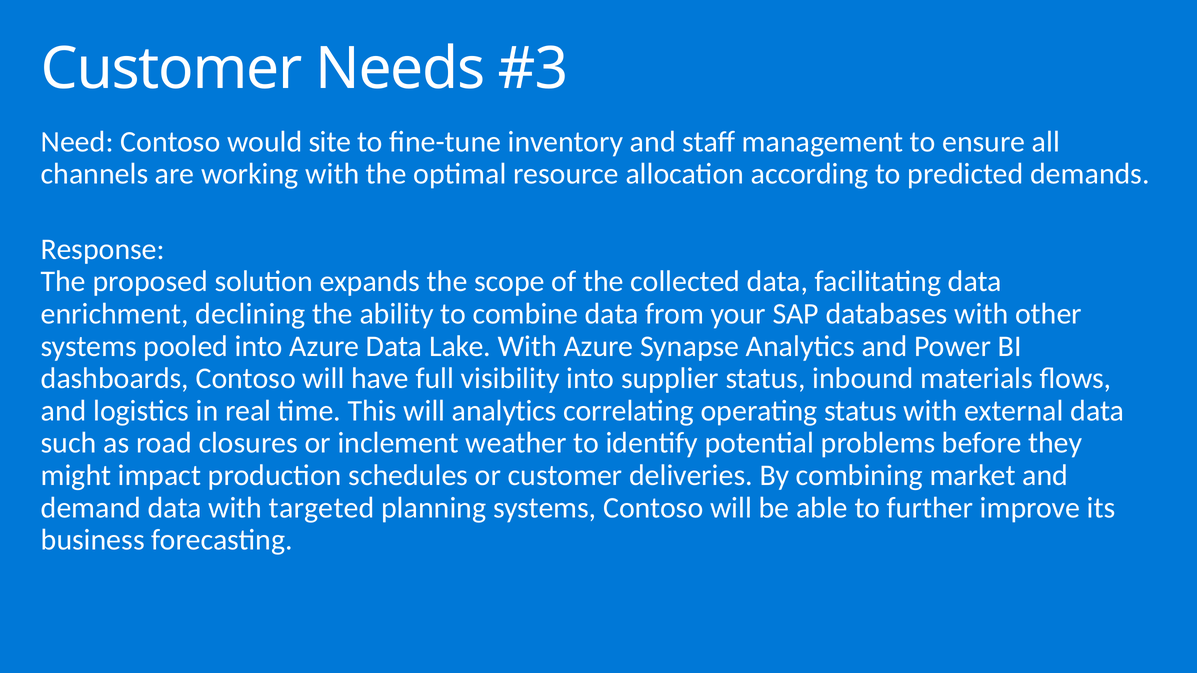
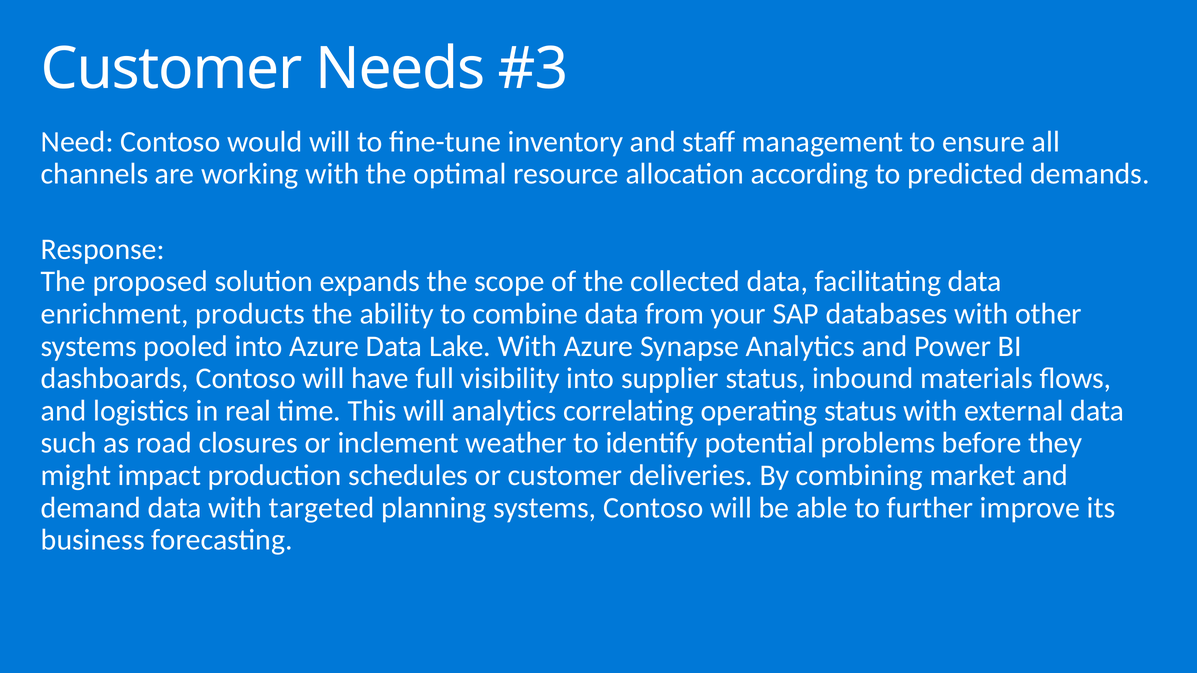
would site: site -> will
declining: declining -> products
